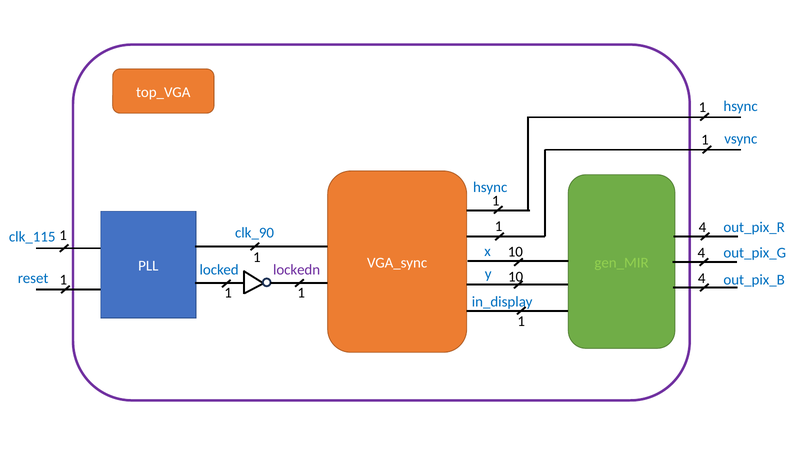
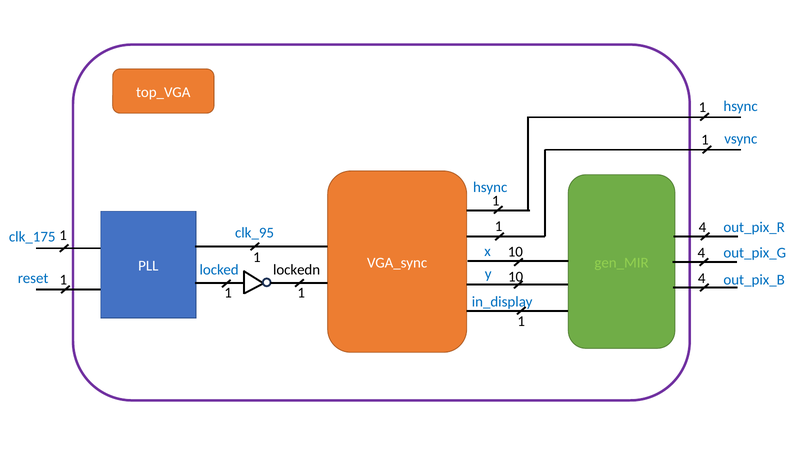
clk_90: clk_90 -> clk_95
clk_115: clk_115 -> clk_175
lockedn colour: purple -> black
